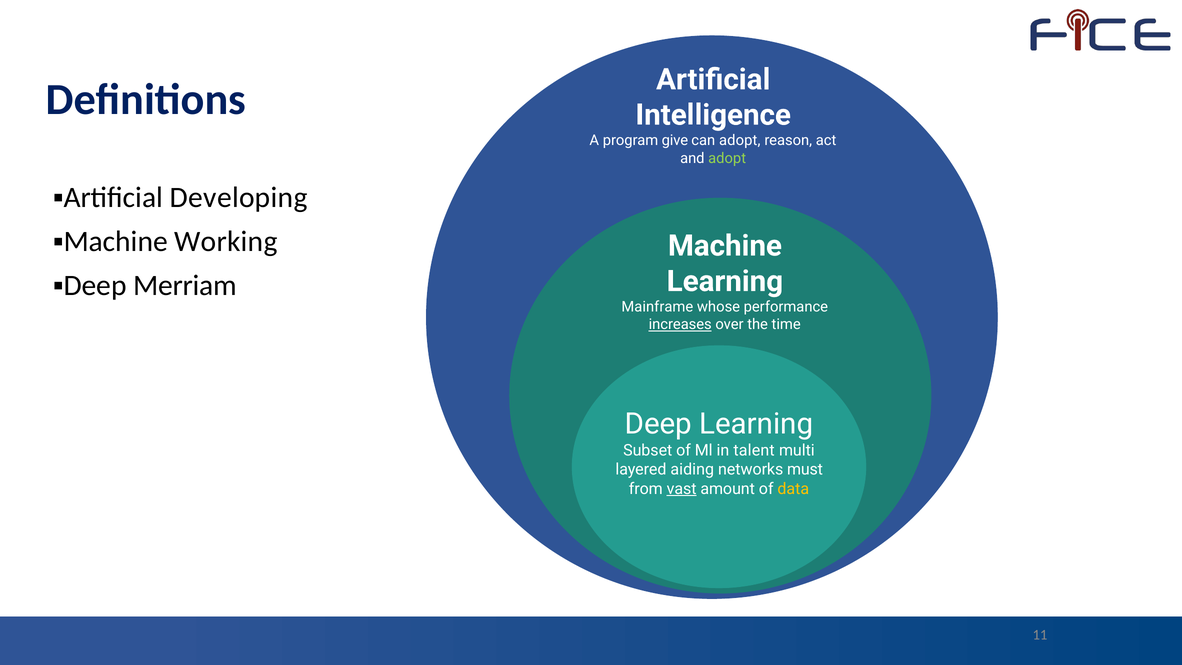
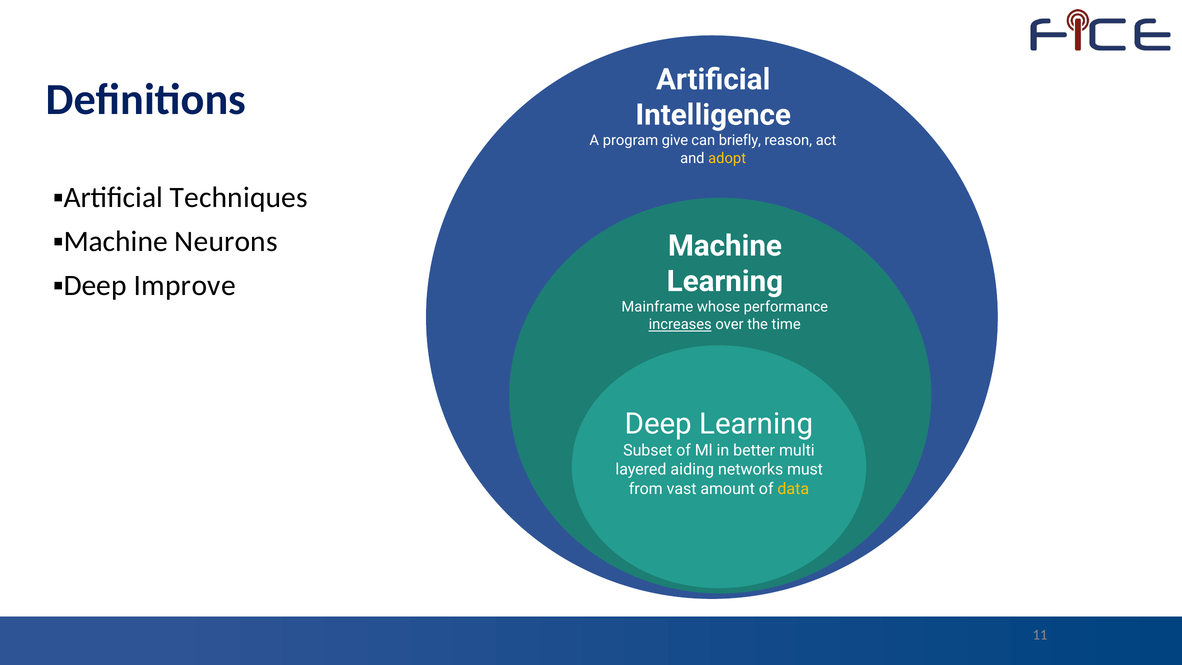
can adopt: adopt -> briefly
adopt at (727, 158) colour: light green -> yellow
Developing: Developing -> Techniques
Working: Working -> Neurons
Merriam: Merriam -> Improve
talent: talent -> better
vast underline: present -> none
